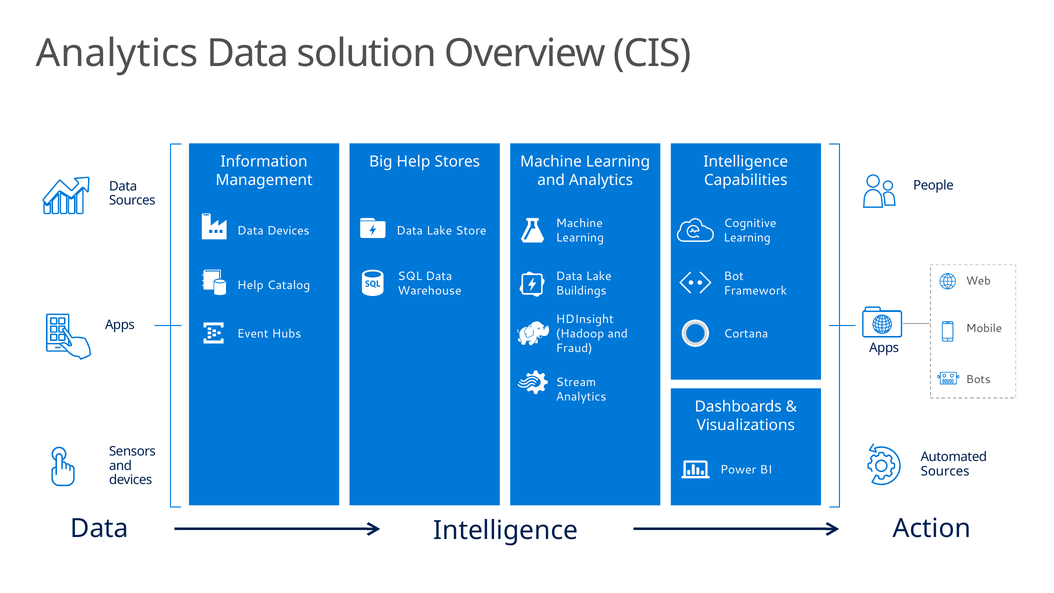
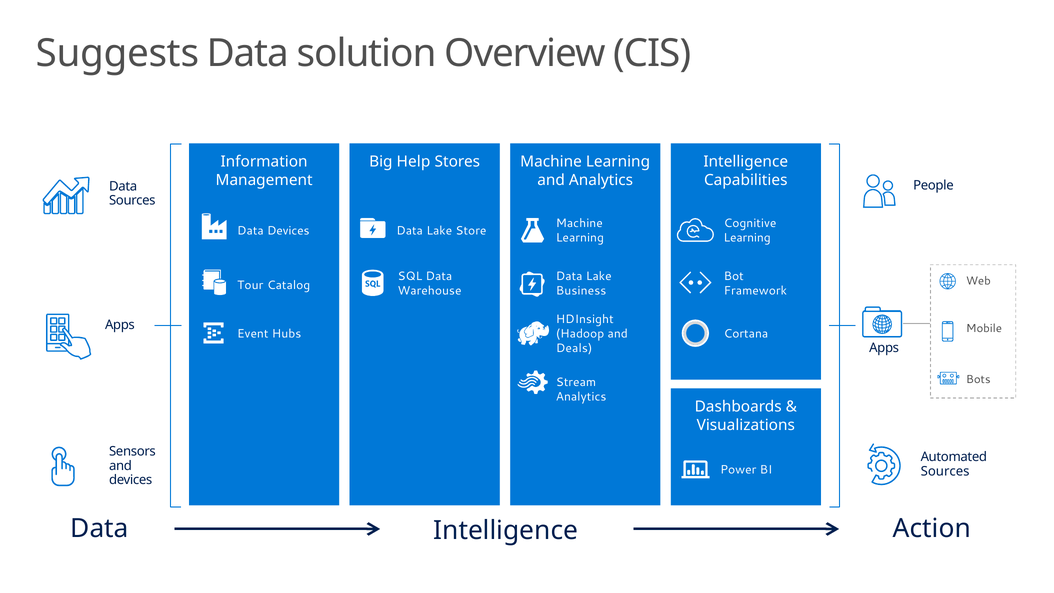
Analytics at (117, 54): Analytics -> Suggests
Help at (250, 285): Help -> Tour
Buildings: Buildings -> Business
Fraud: Fraud -> Deals
